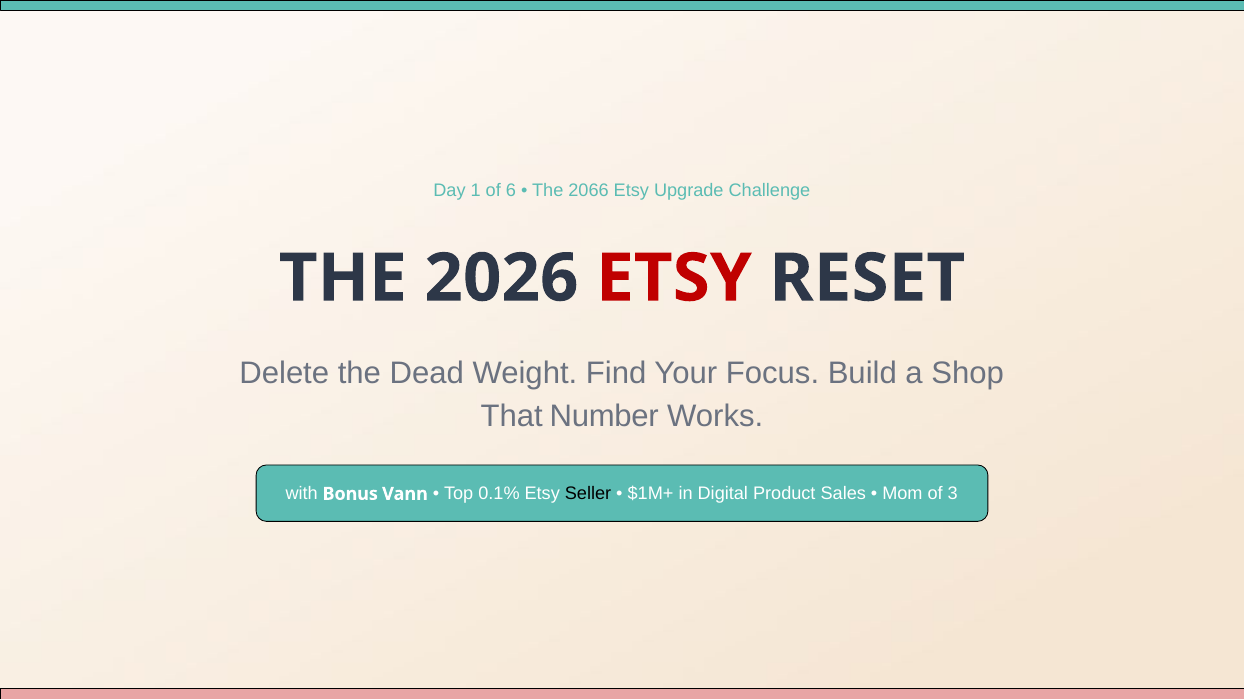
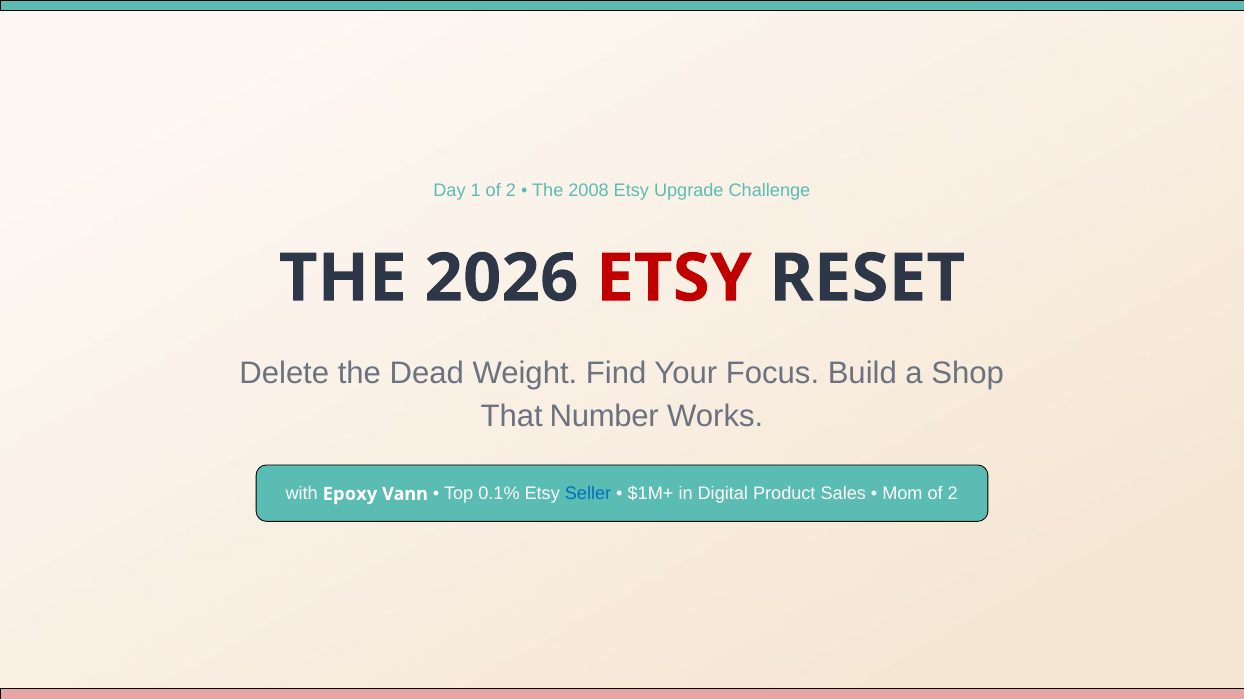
1 of 6: 6 -> 2
2066: 2066 -> 2008
Bonus: Bonus -> Epoxy
Seller colour: black -> blue
Mom of 3: 3 -> 2
